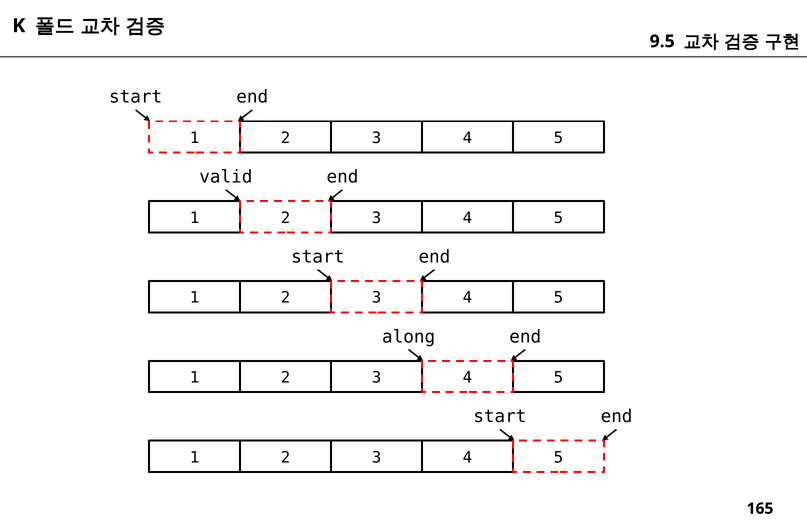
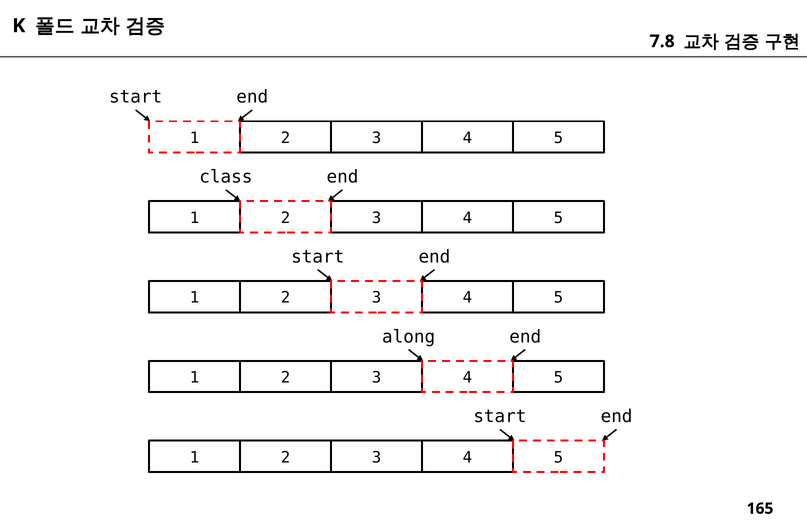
9.5: 9.5 -> 7.8
valid: valid -> class
